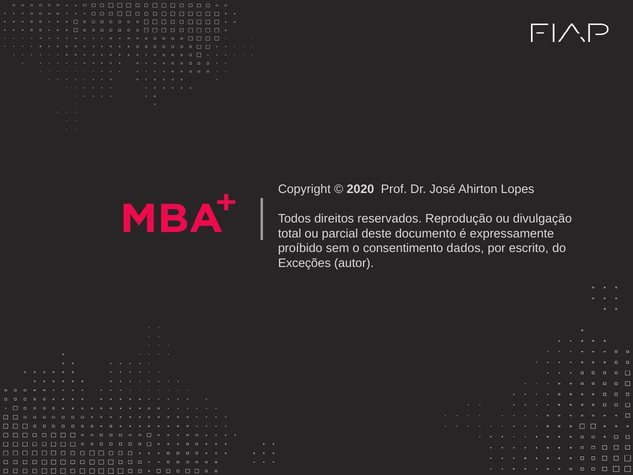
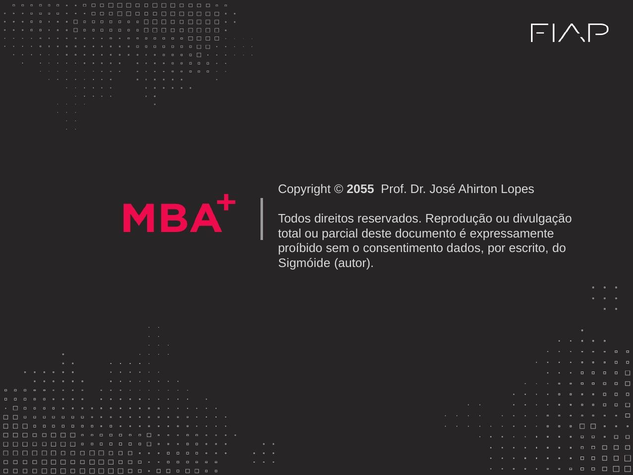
2020: 2020 -> 2055
Exceções: Exceções -> Sigmóide
